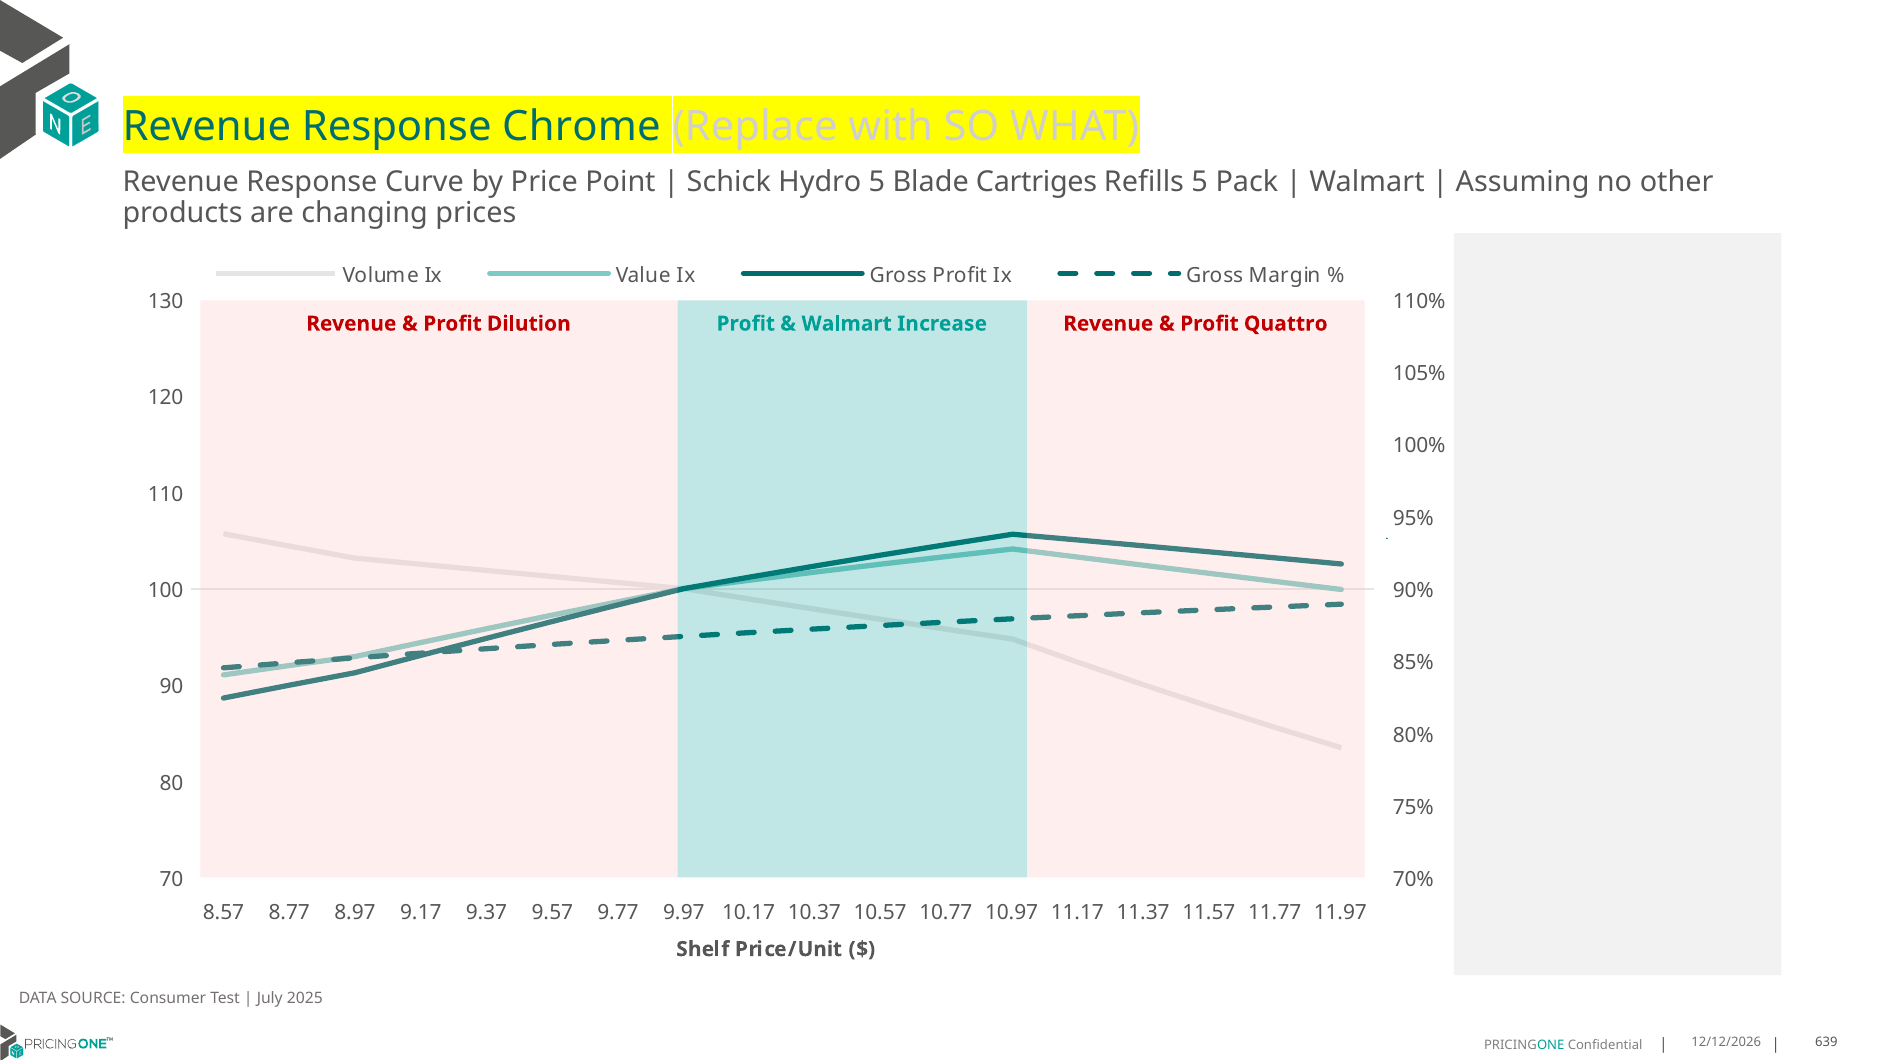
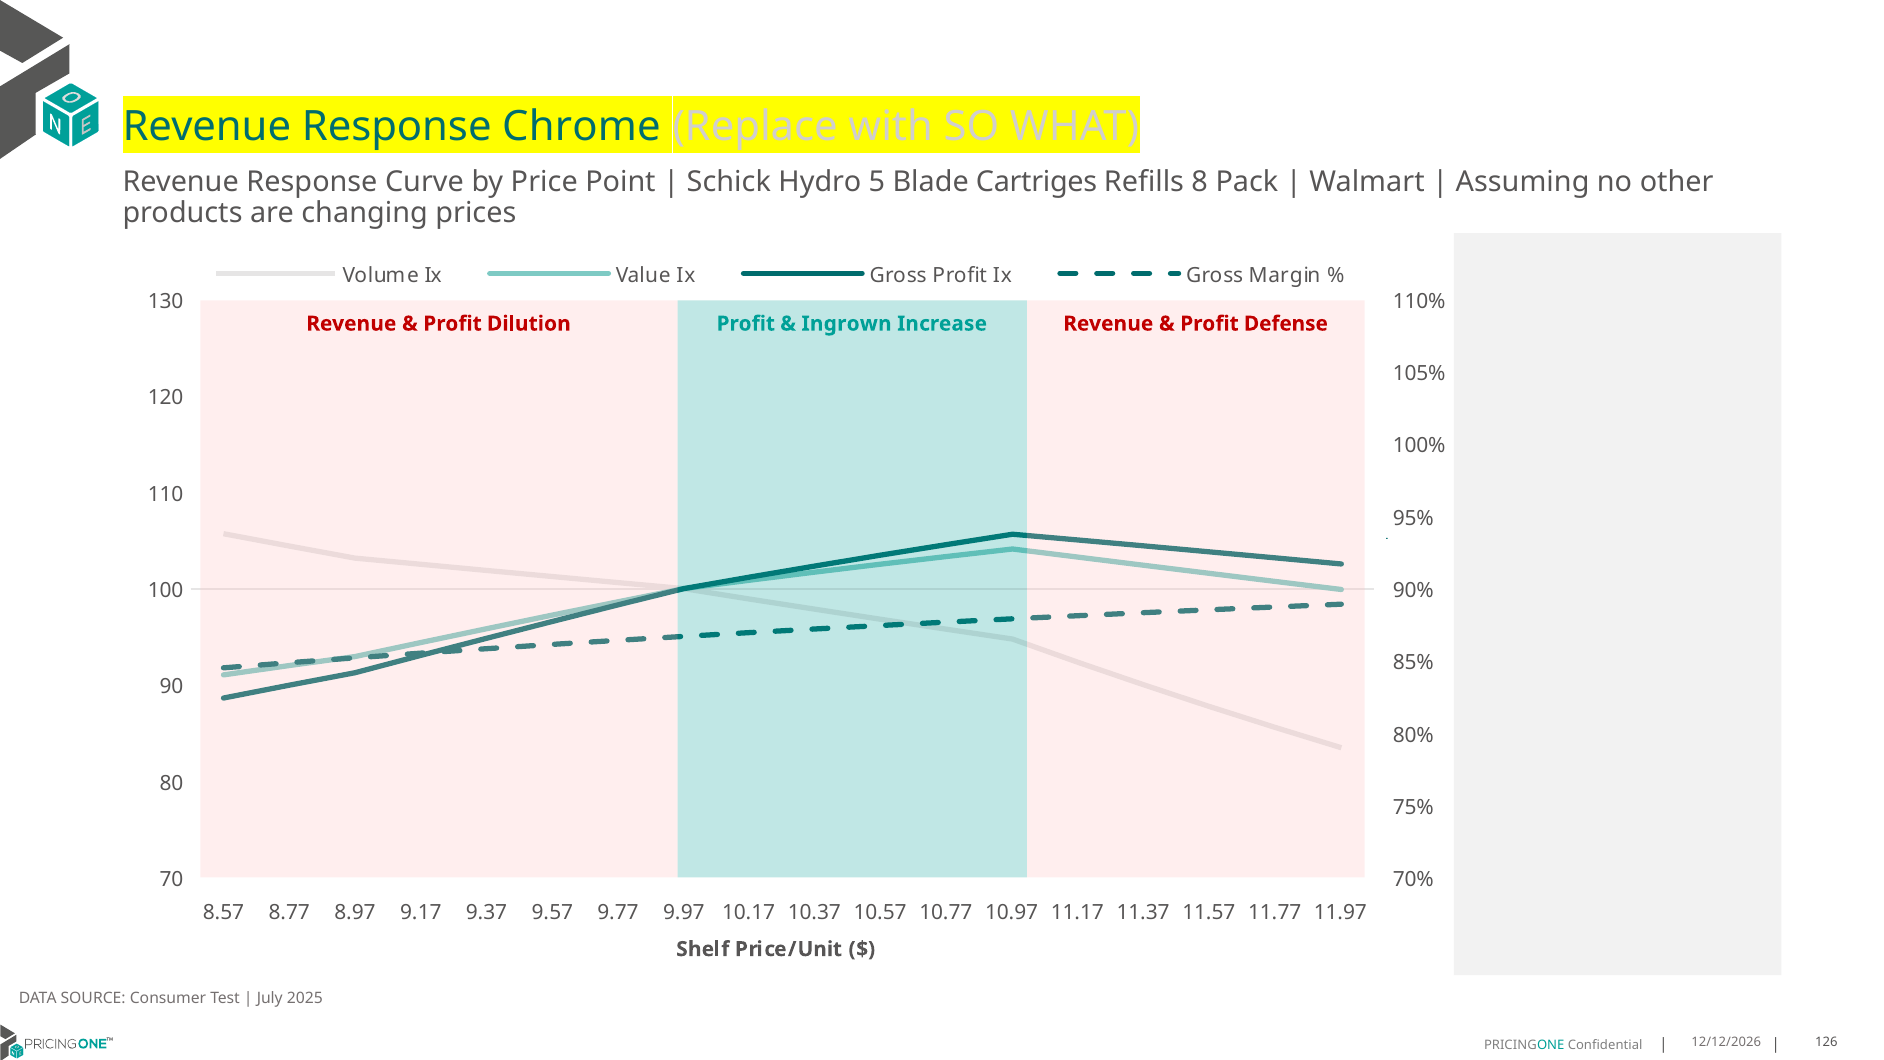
Refills 5: 5 -> 8
Walmart at (847, 324): Walmart -> Ingrown
Quattro: Quattro -> Defense
639: 639 -> 126
